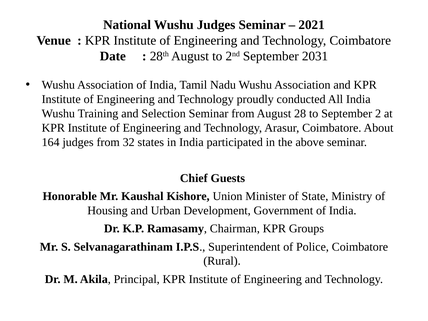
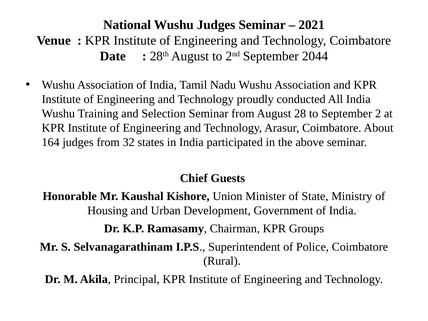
2031: 2031 -> 2044
